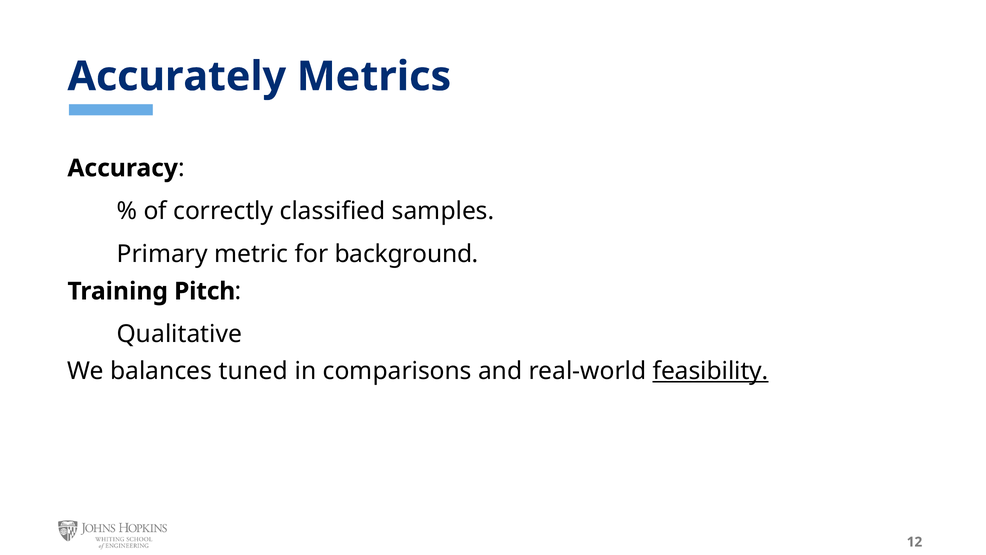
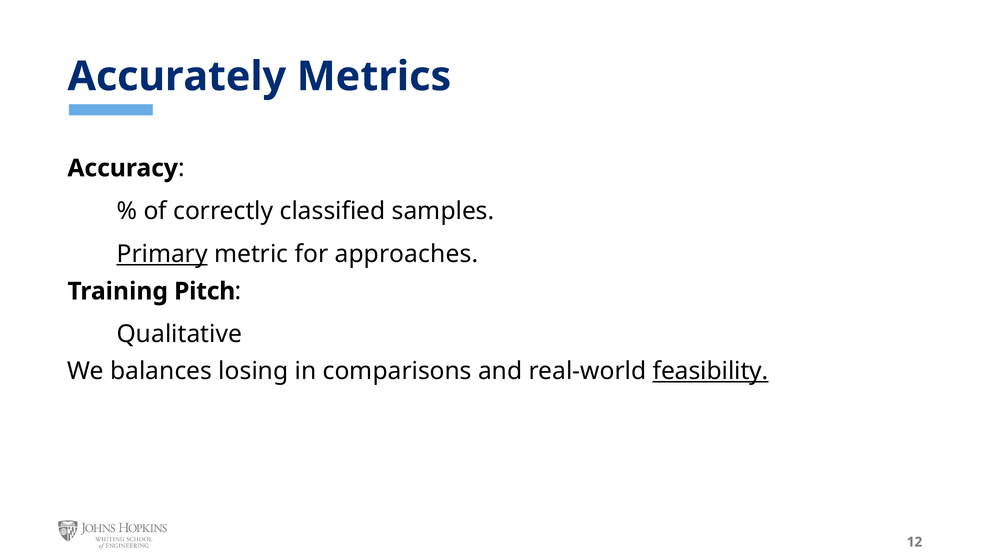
Primary underline: none -> present
background: background -> approaches
tuned: tuned -> losing
